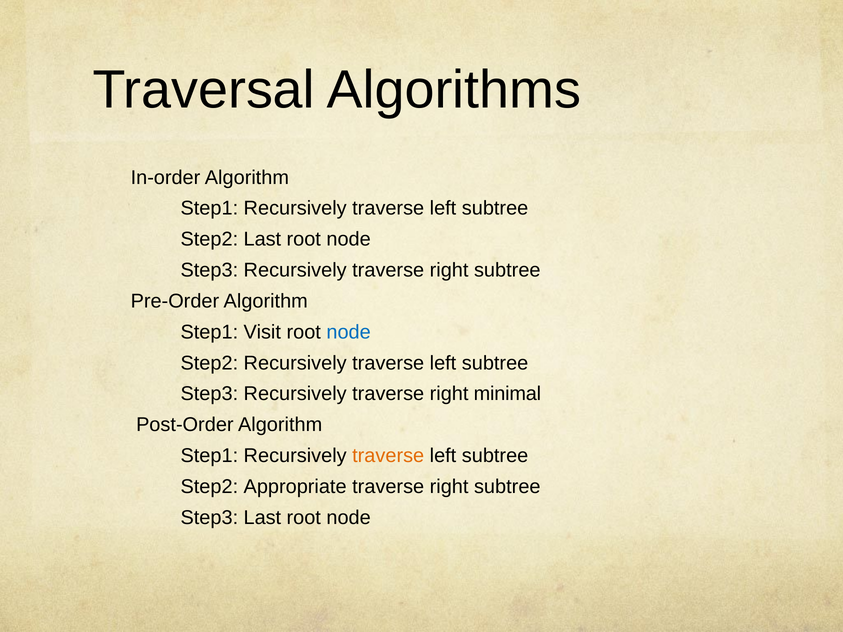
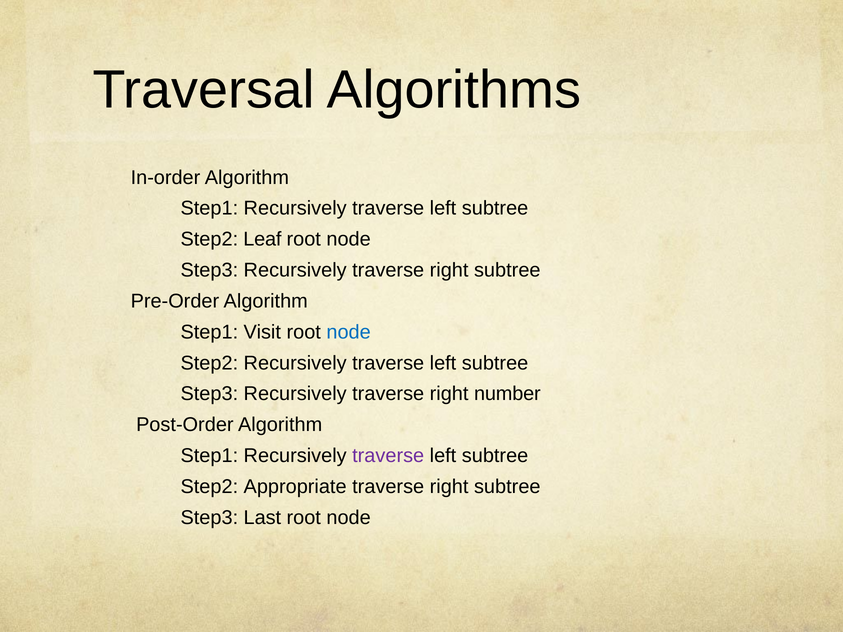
Step2 Last: Last -> Leaf
minimal: minimal -> number
traverse at (388, 456) colour: orange -> purple
